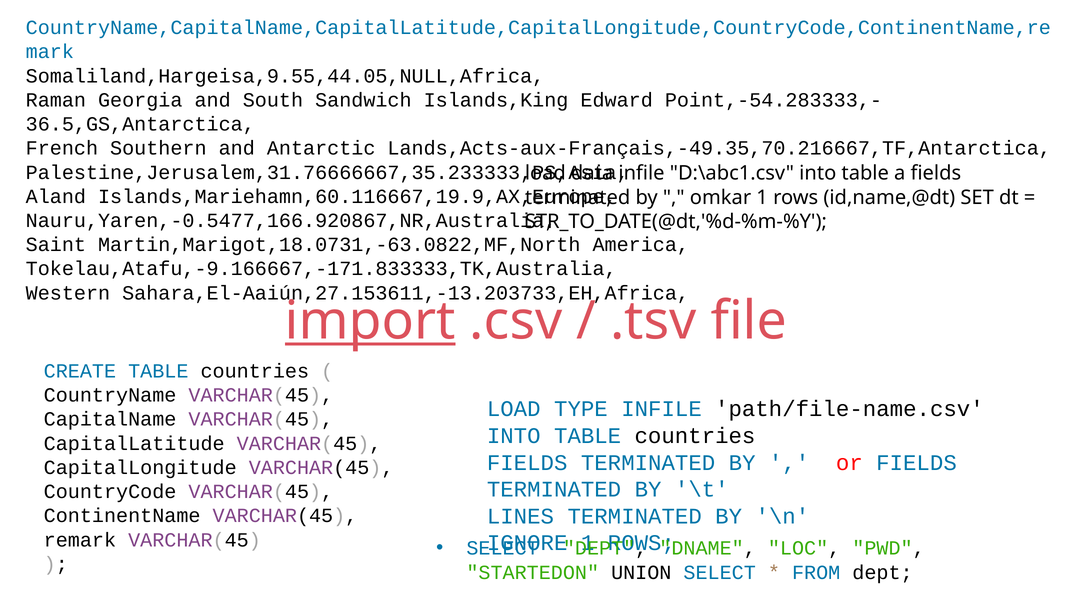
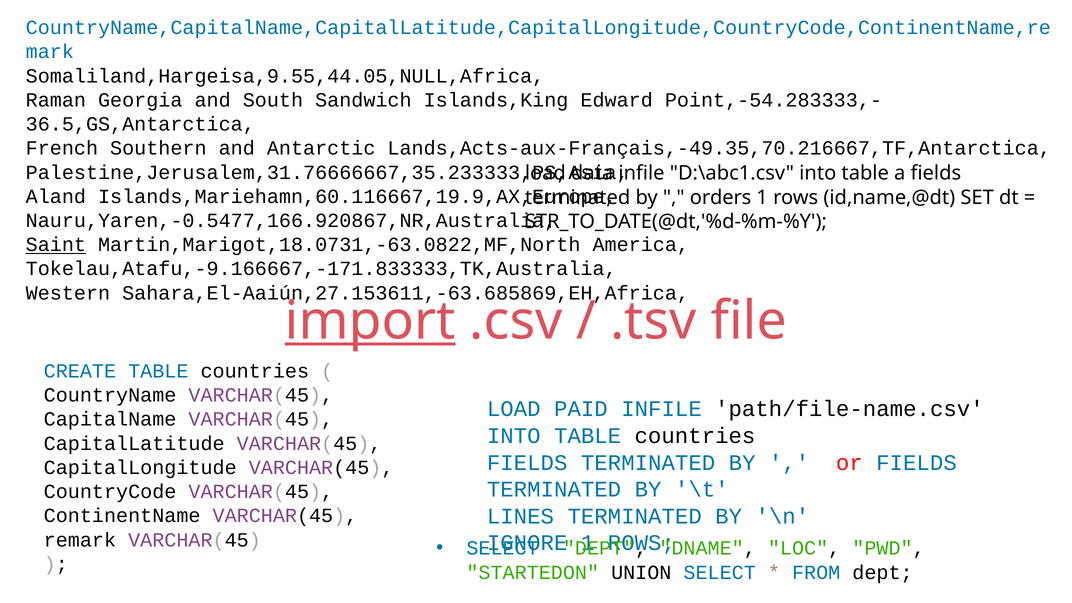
omkar: omkar -> orders
Saint underline: none -> present
Sahara,El-Aaiún,27.153611,-13.203733,EH,Africa: Sahara,El-Aaiún,27.153611,-13.203733,EH,Africa -> Sahara,El-Aaiún,27.153611,-63.685869,EH,Africa
TYPE: TYPE -> PAID
